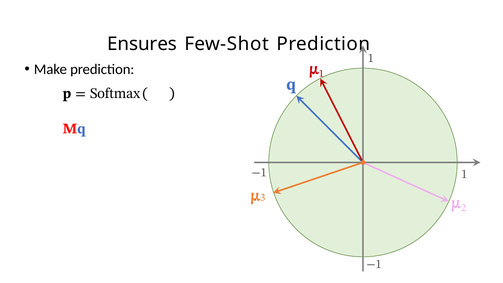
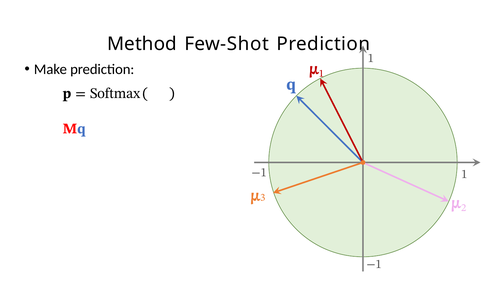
Ensures: Ensures -> Method
